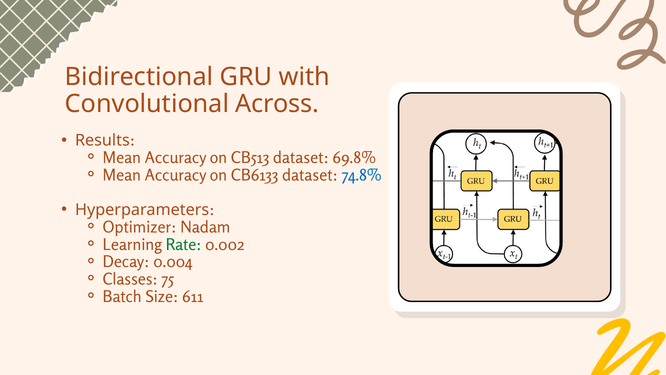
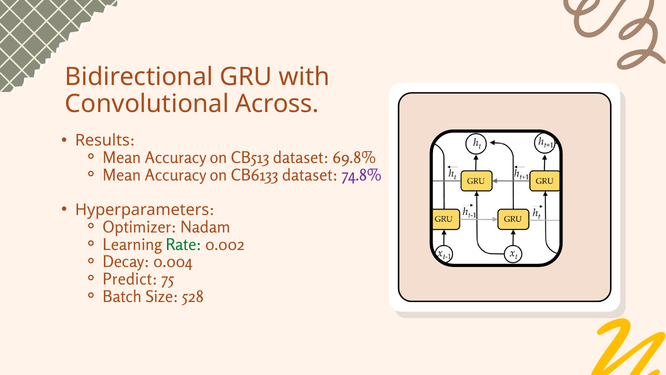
74.8% colour: blue -> purple
Classes: Classes -> Predict
611: 611 -> 528
